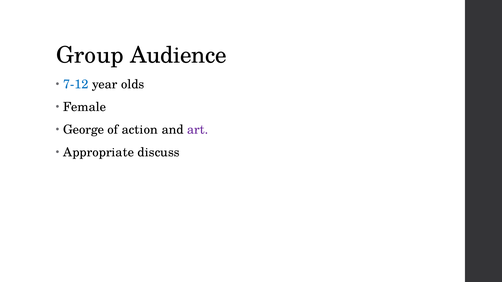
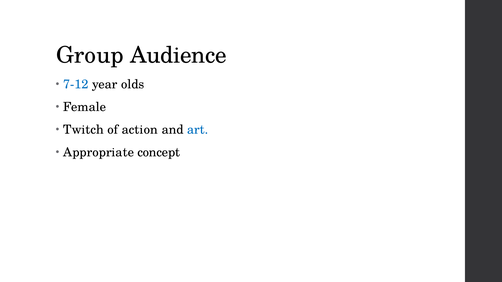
George: George -> Twitch
art colour: purple -> blue
discuss: discuss -> concept
